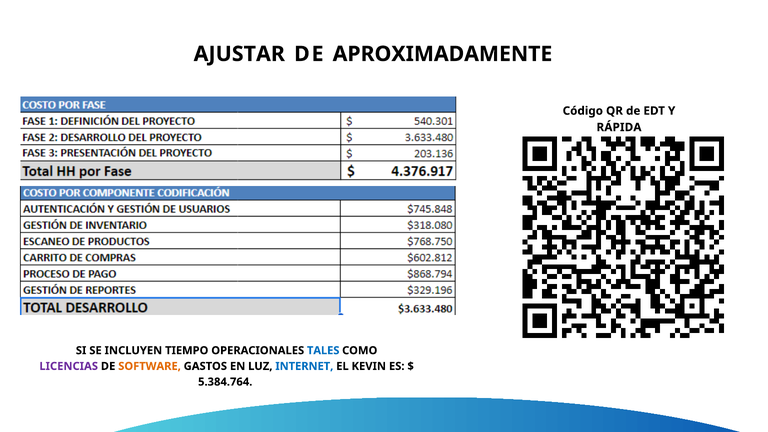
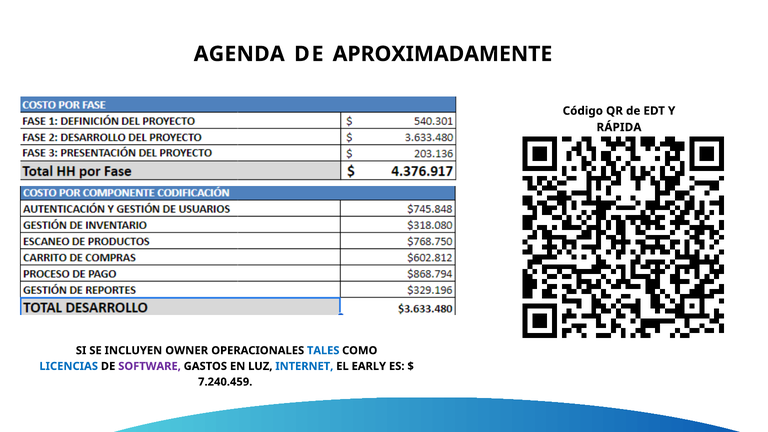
AJUSTAR: AJUSTAR -> AGENDA
TIEMPO: TIEMPO -> OWNER
LICENCIAS colour: purple -> blue
SOFTWARE colour: orange -> purple
KEVIN: KEVIN -> EARLY
5.384.764: 5.384.764 -> 7.240.459
